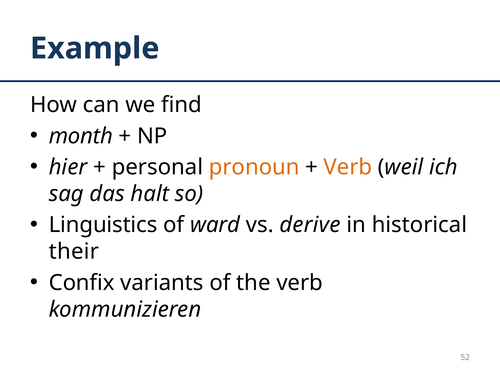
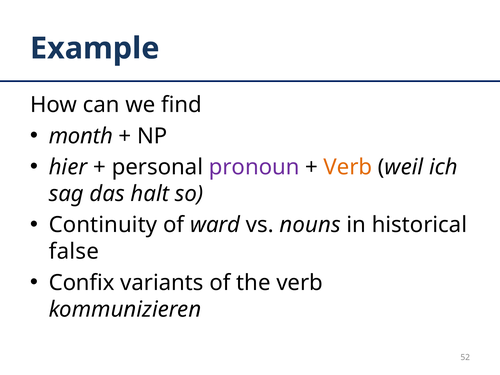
pronoun colour: orange -> purple
Linguistics: Linguistics -> Continuity
derive: derive -> nouns
their: their -> false
